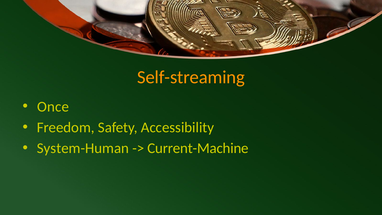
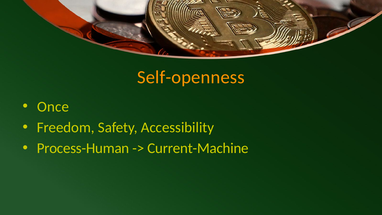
Self-streaming: Self-streaming -> Self-openness
System-Human: System-Human -> Process-Human
